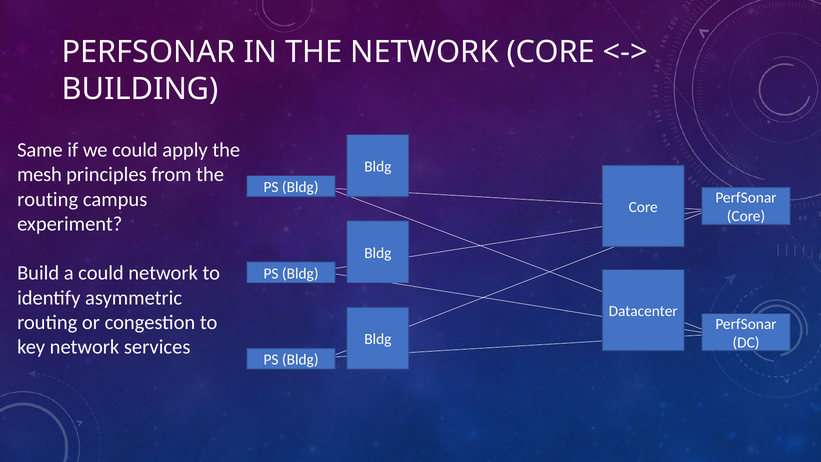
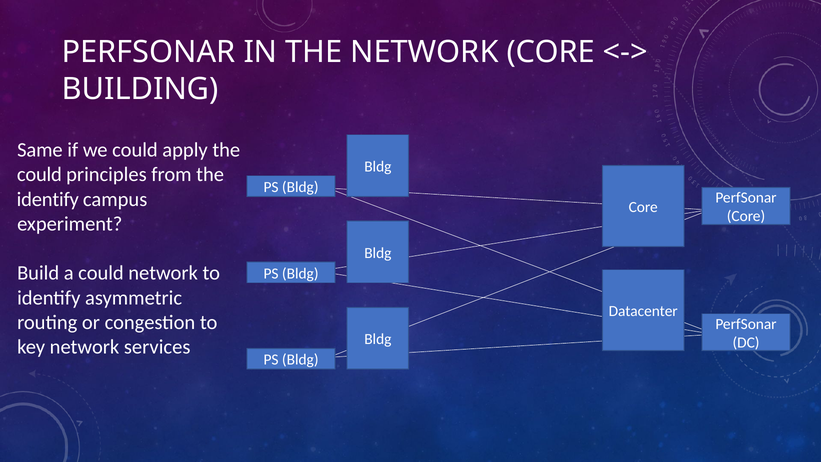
mesh at (39, 175): mesh -> could
routing at (48, 199): routing -> identify
